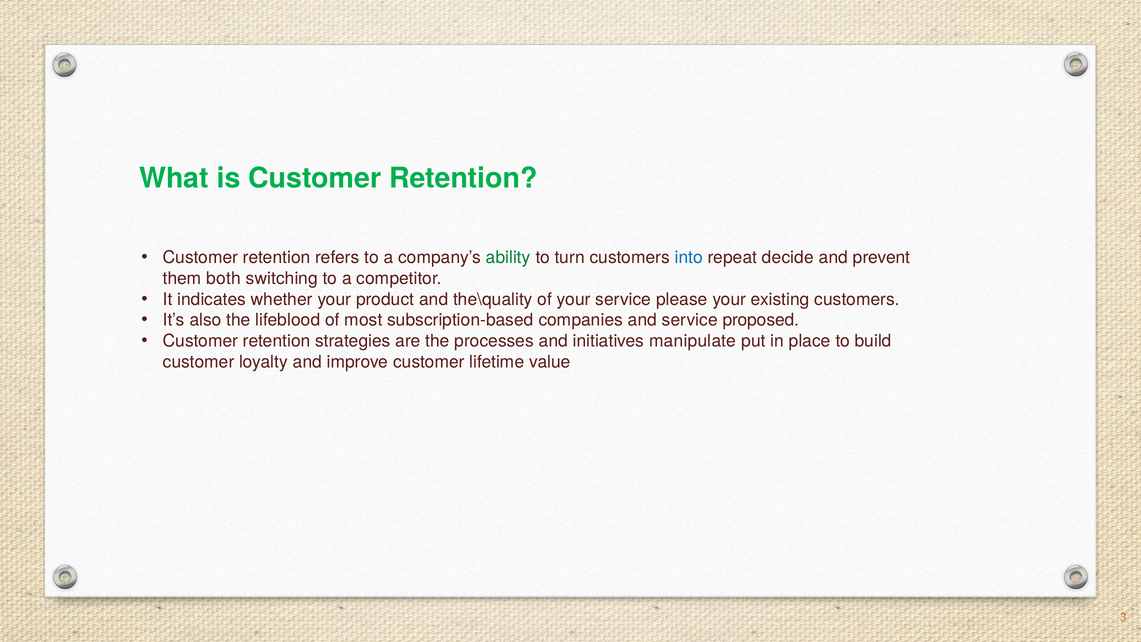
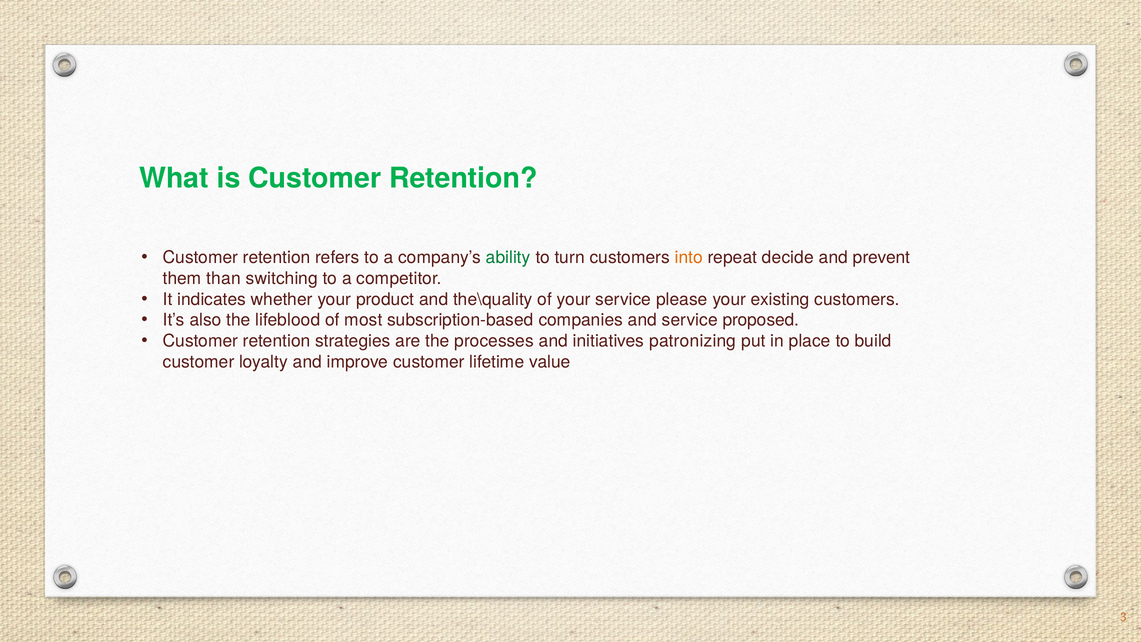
into colour: blue -> orange
both: both -> than
manipulate: manipulate -> patronizing
